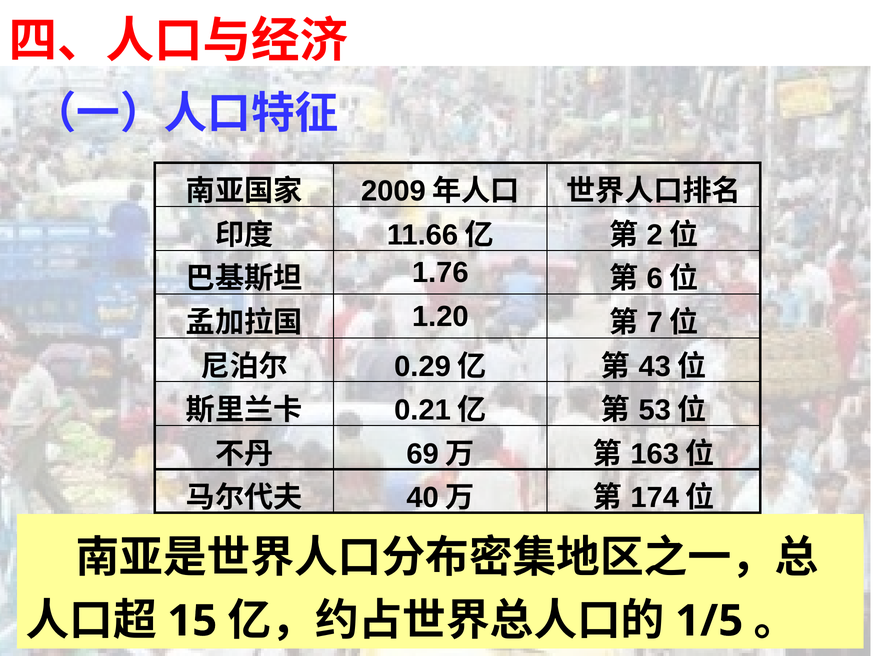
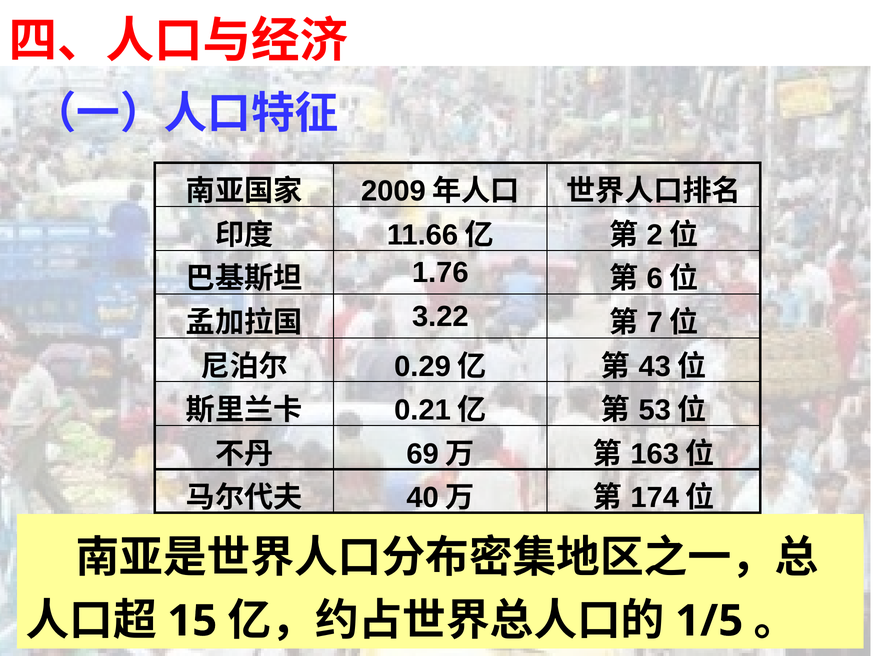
1.20: 1.20 -> 3.22
